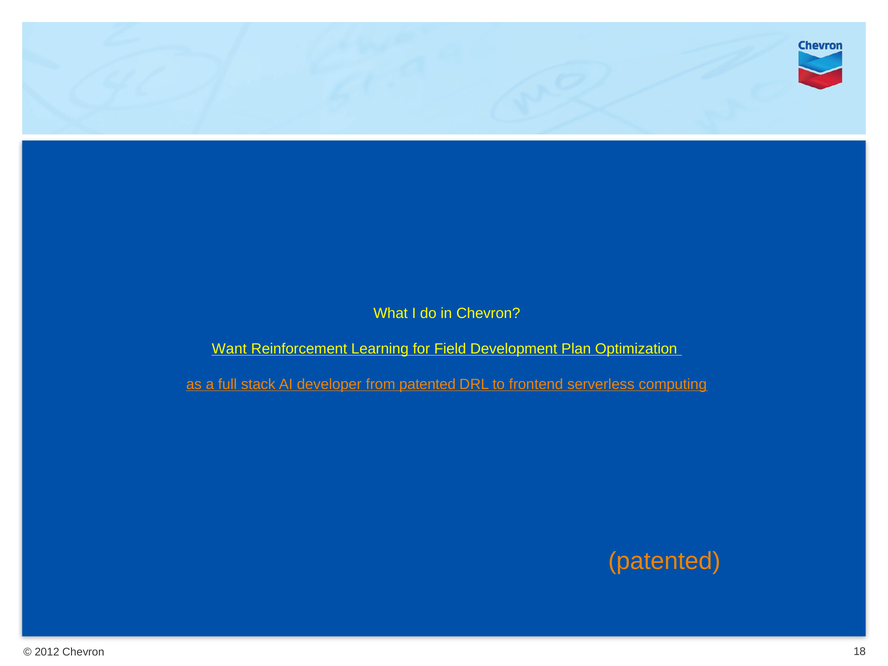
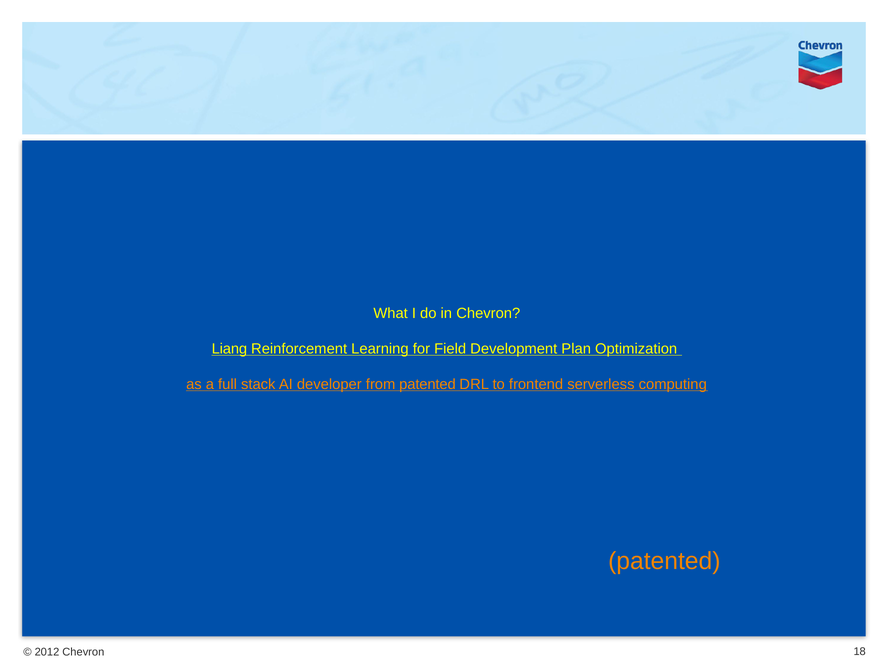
Want: Want -> Liang
